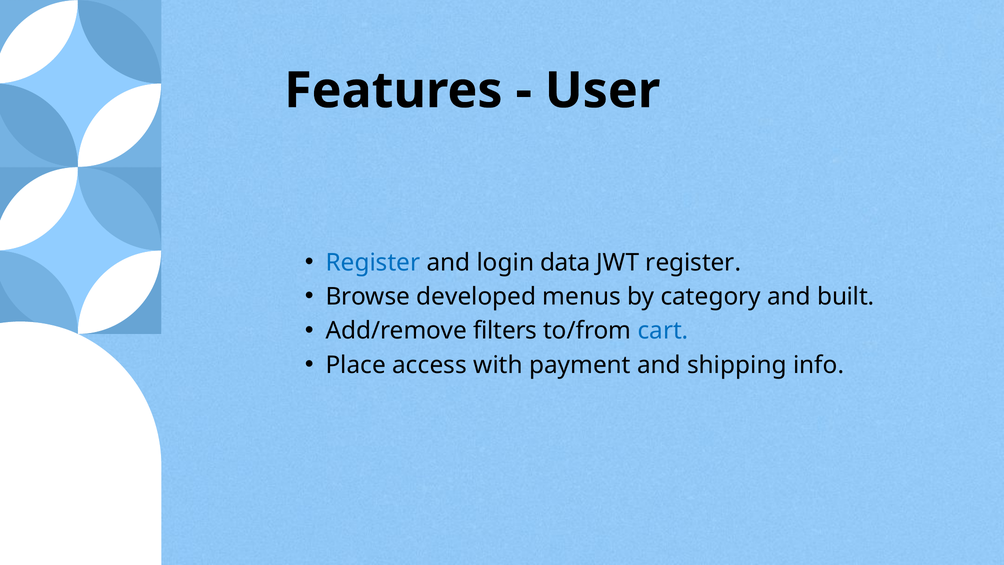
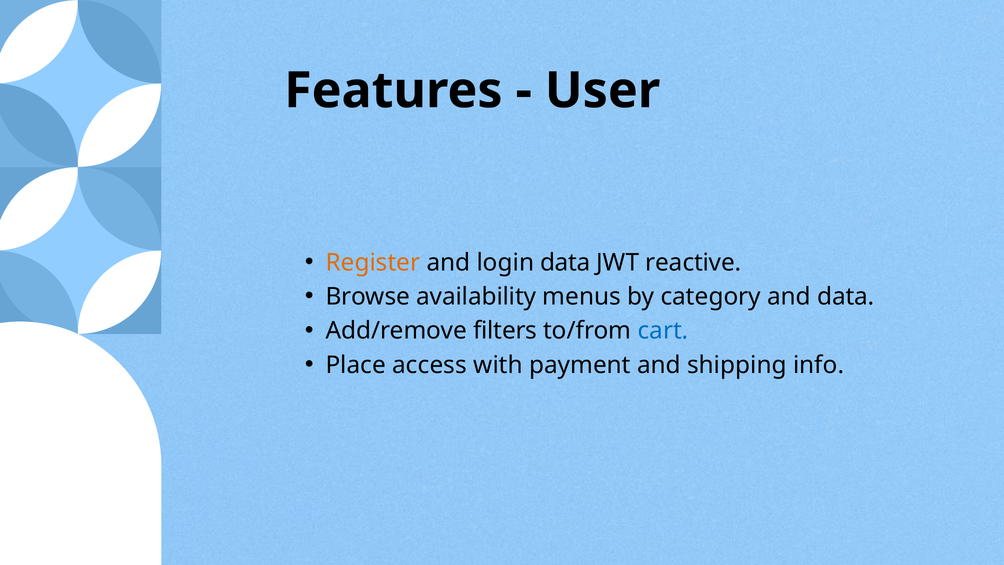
Register at (373, 262) colour: blue -> orange
JWT register: register -> reactive
developed: developed -> availability
and built: built -> data
